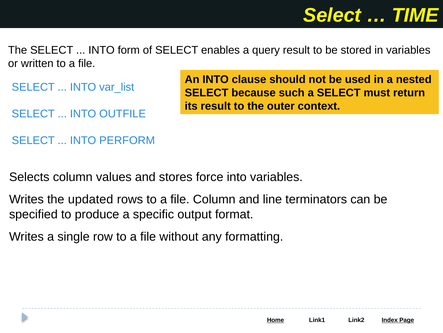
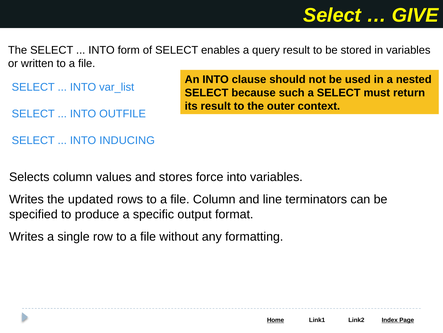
TIME: TIME -> GIVE
PERFORM: PERFORM -> INDUCING
